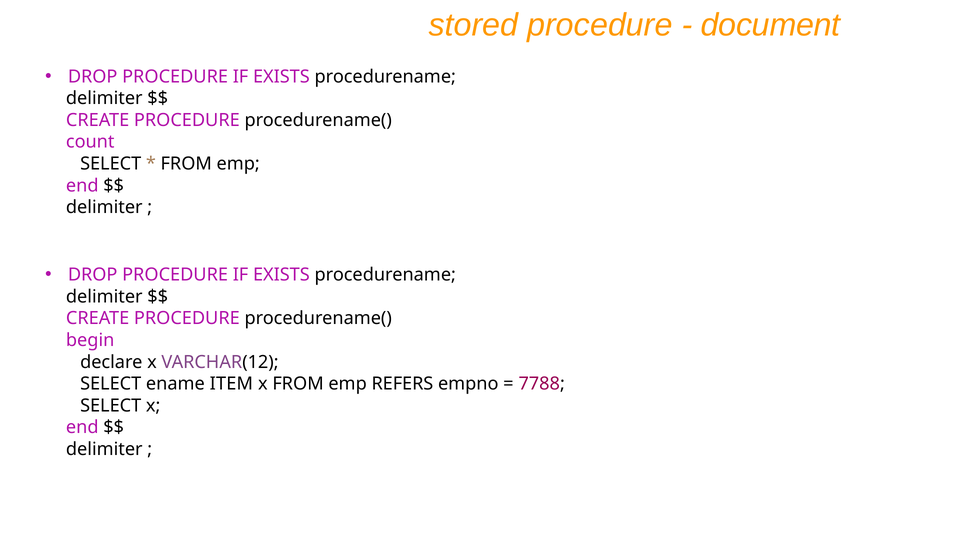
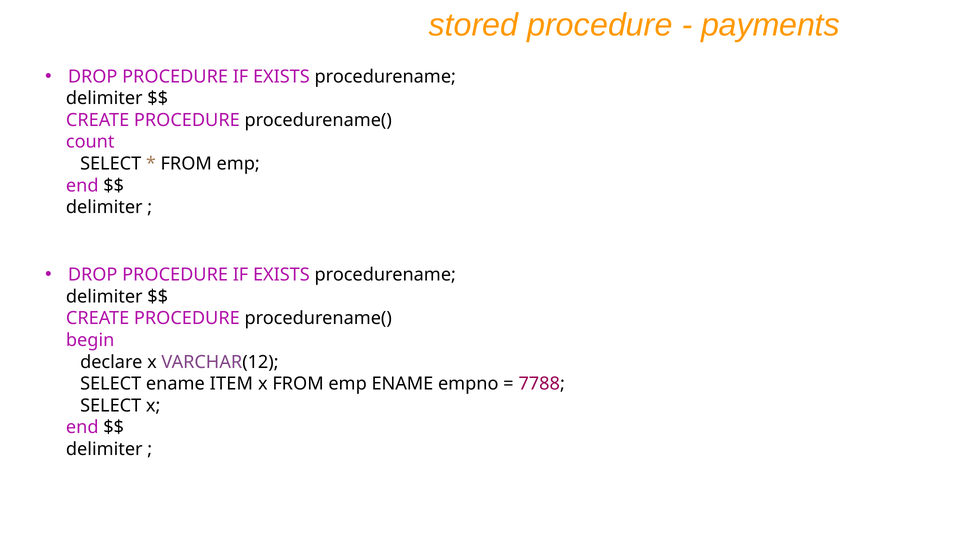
document: document -> payments
emp REFERS: REFERS -> ENAME
